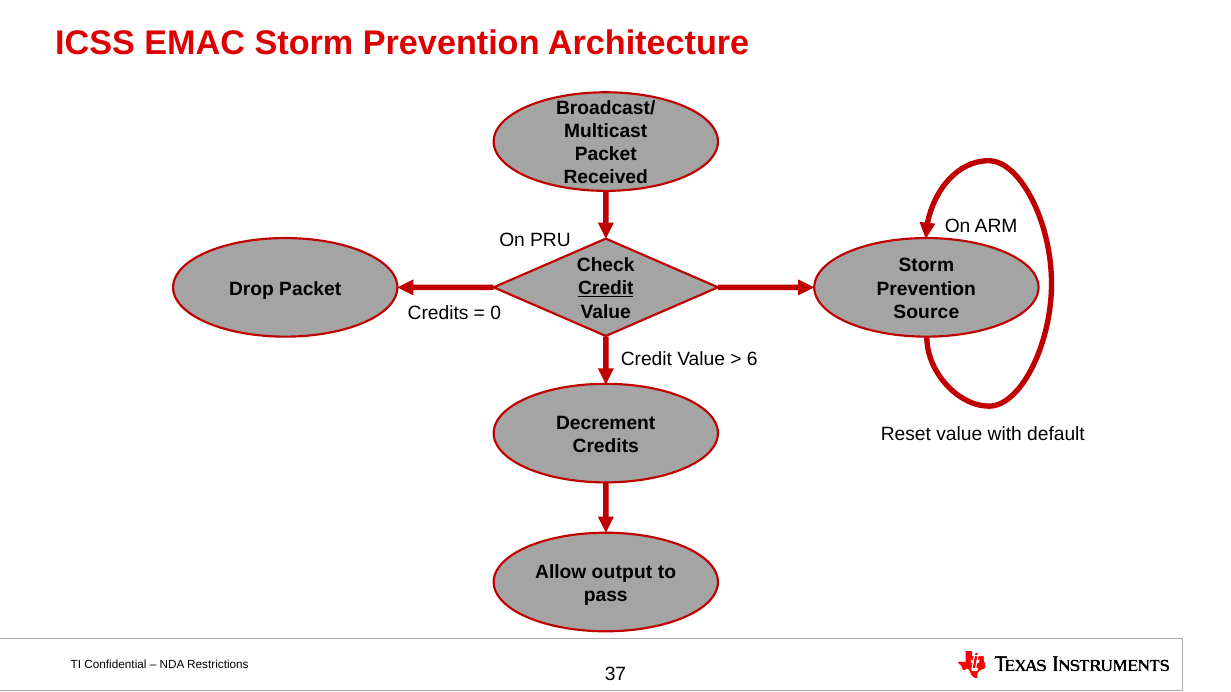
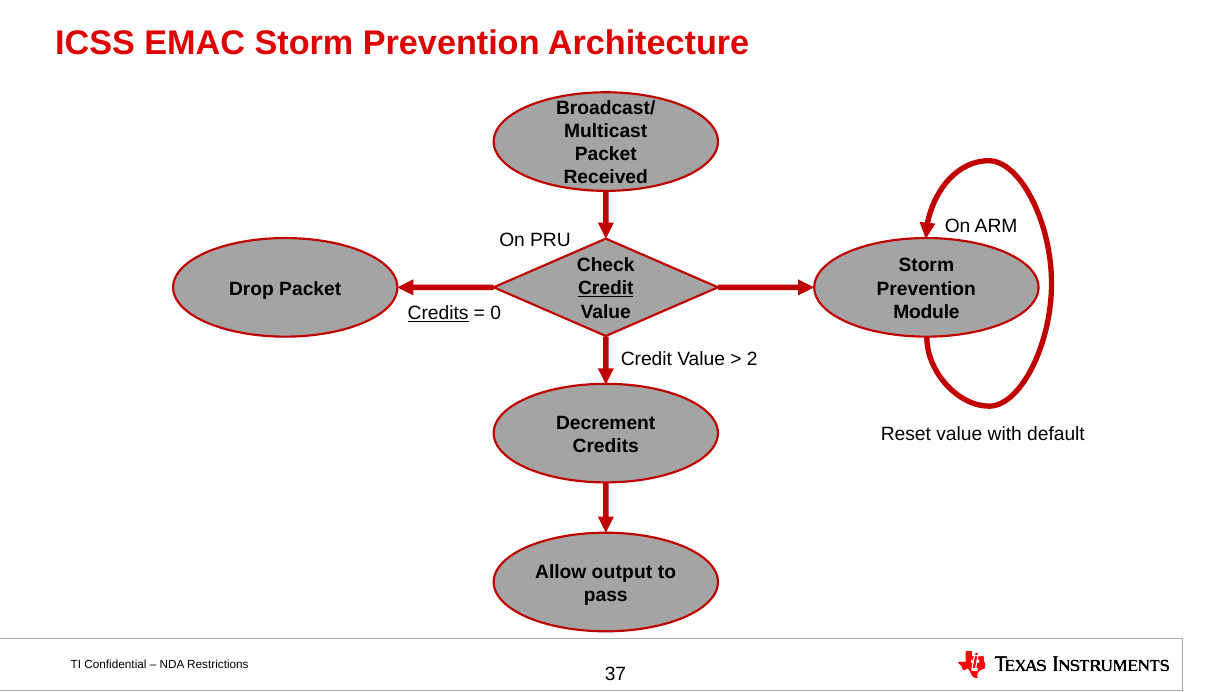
Source: Source -> Module
Credits at (438, 314) underline: none -> present
6: 6 -> 2
